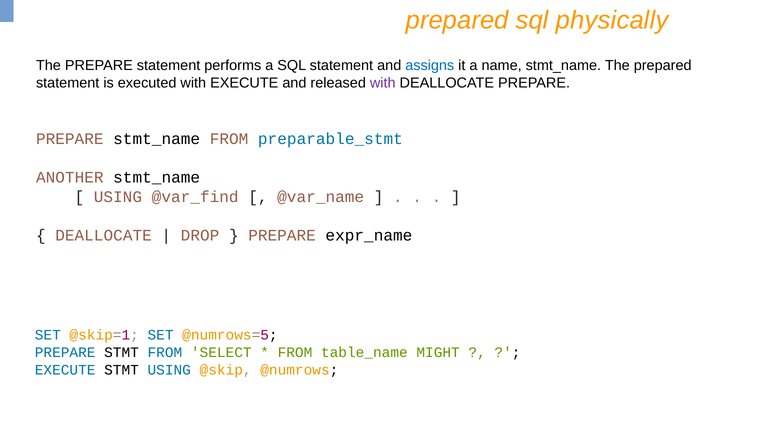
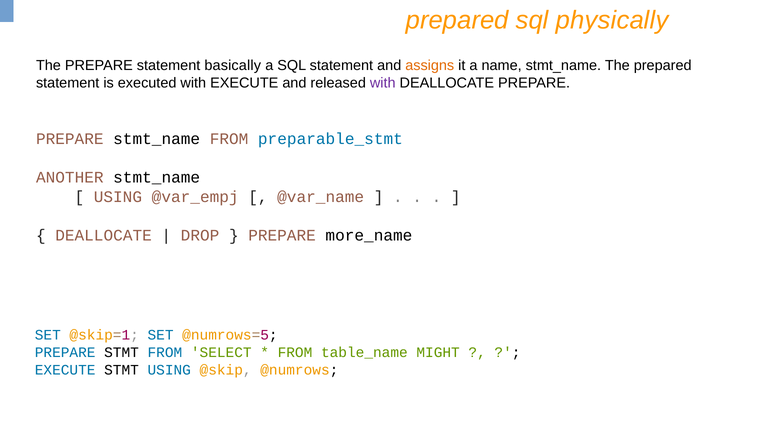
performs: performs -> basically
assigns colour: blue -> orange
@var_find: @var_find -> @var_empj
expr_name: expr_name -> more_name
